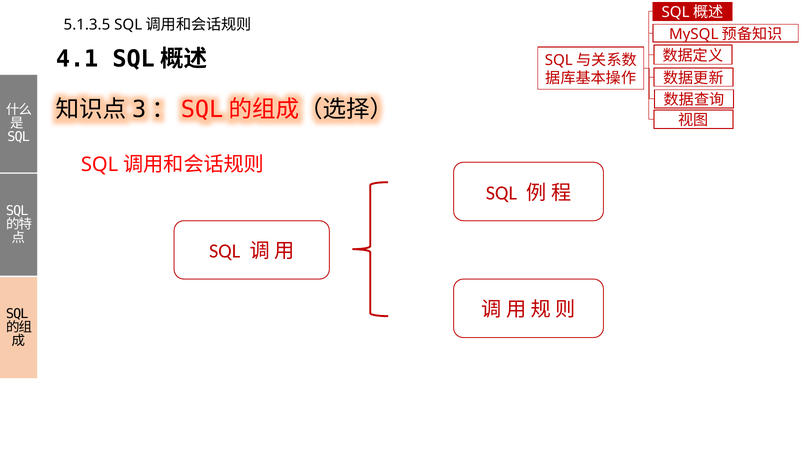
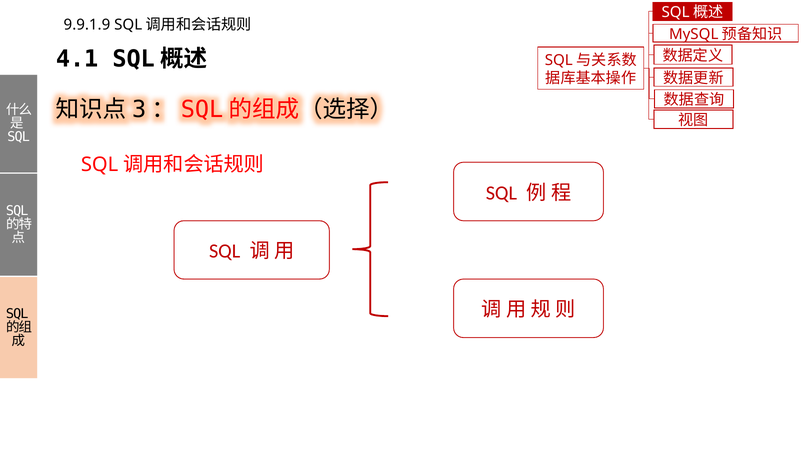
5.1.3.5: 5.1.3.5 -> 9.9.1.9
